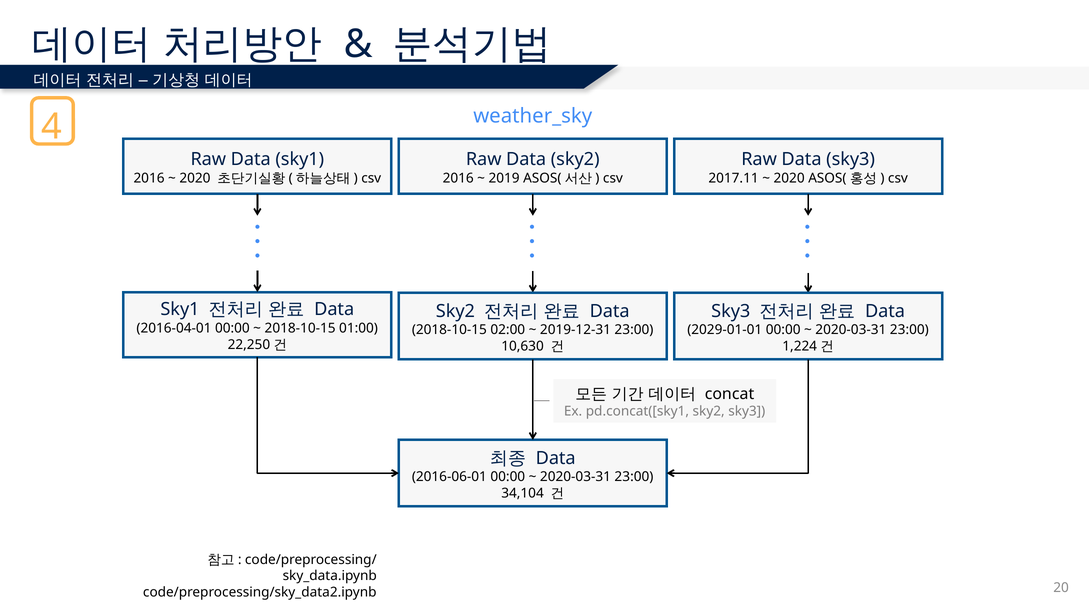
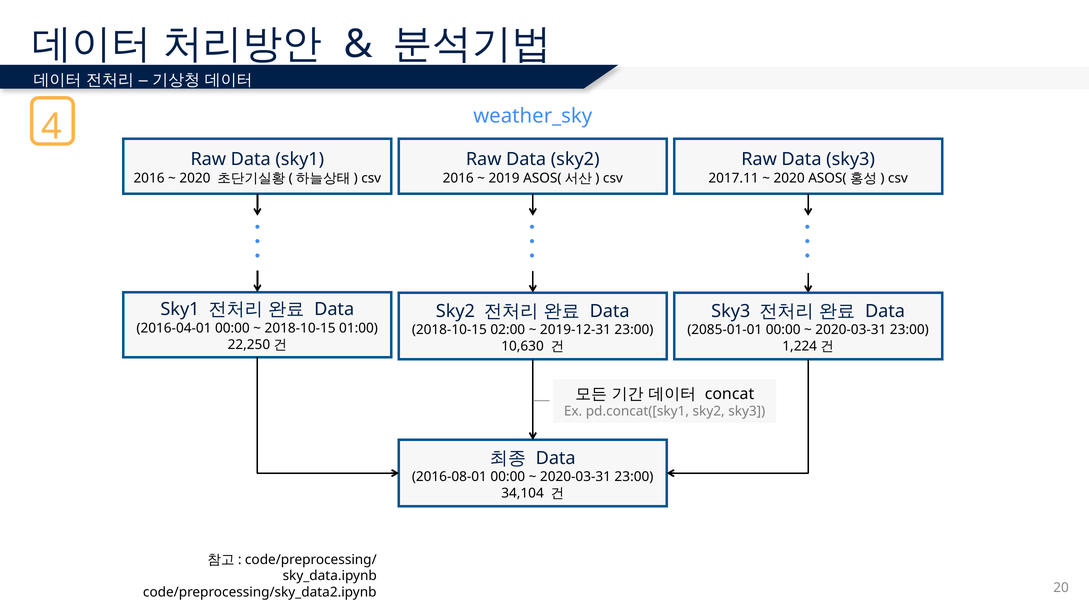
2029-01-01: 2029-01-01 -> 2085-01-01
2016-06-01: 2016-06-01 -> 2016-08-01
